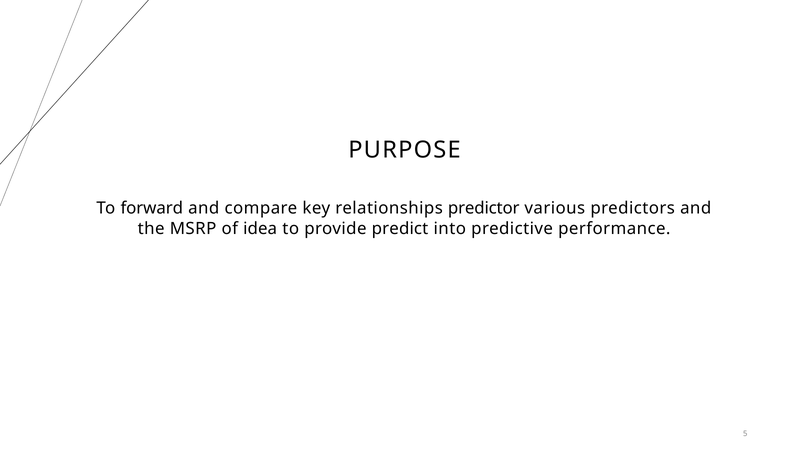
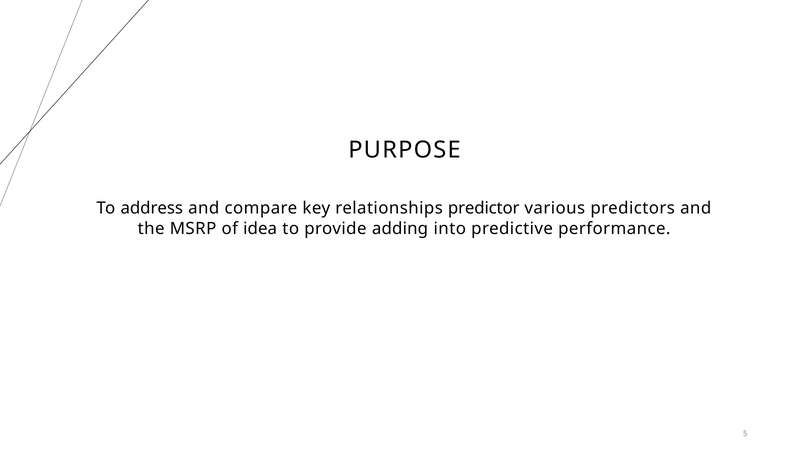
forward: forward -> address
predict: predict -> adding
